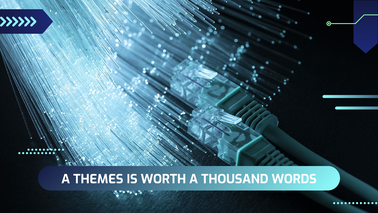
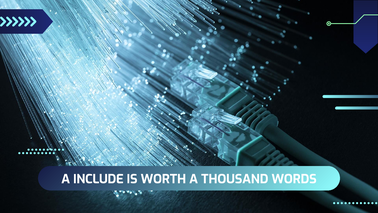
THEMES: THEMES -> INCLUDE
